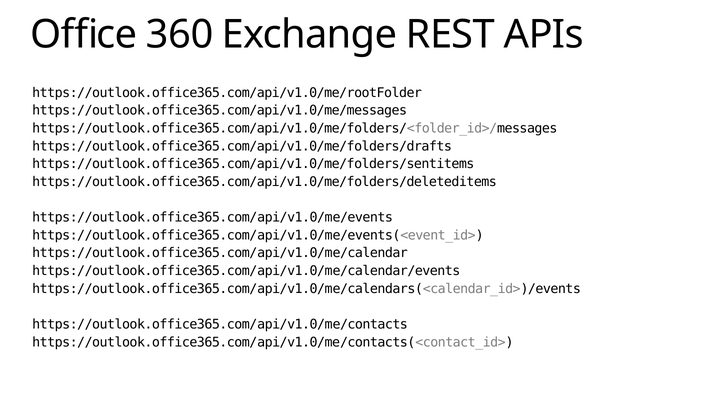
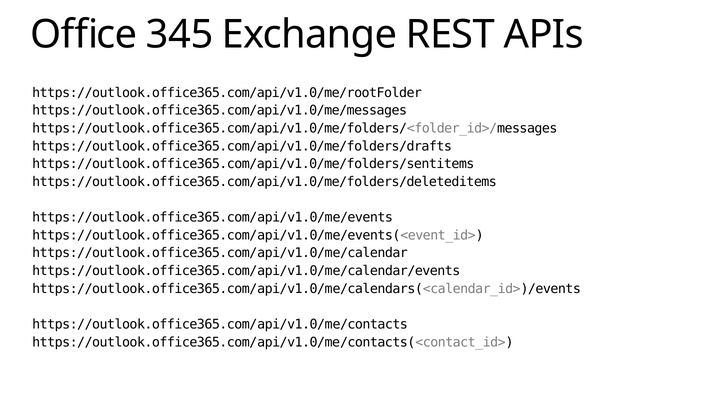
360: 360 -> 345
